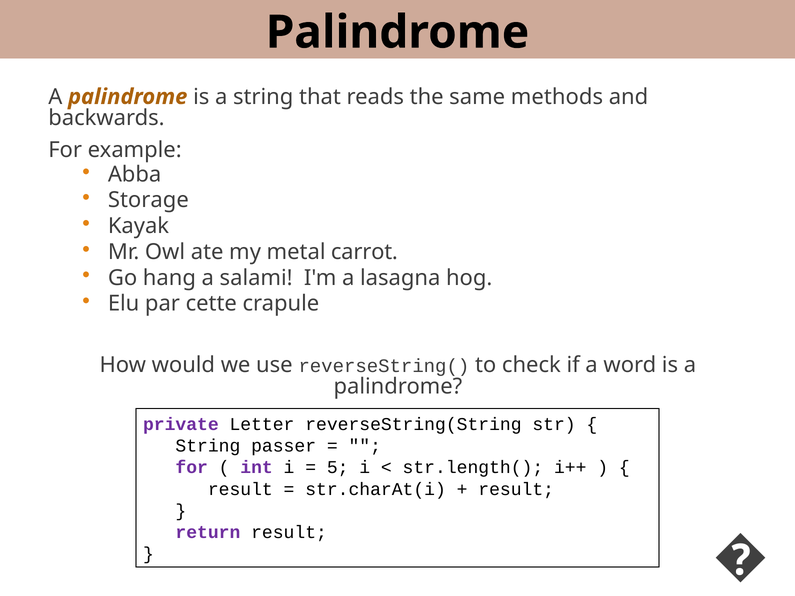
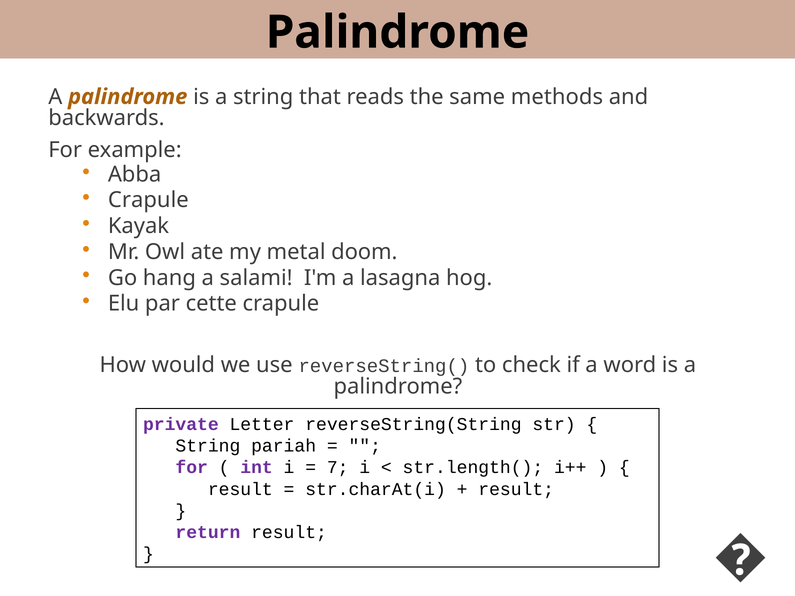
Storage at (148, 200): Storage -> Crapule
carrot: carrot -> doom
passer: passer -> pariah
5: 5 -> 7
